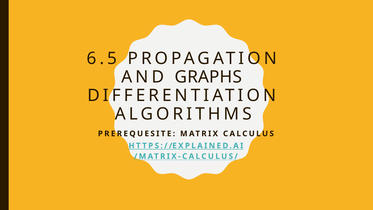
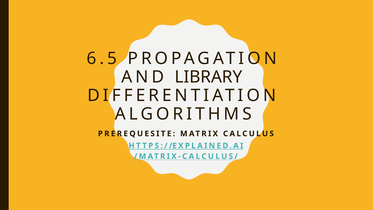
GRAPHS: GRAPHS -> LIBRARY
